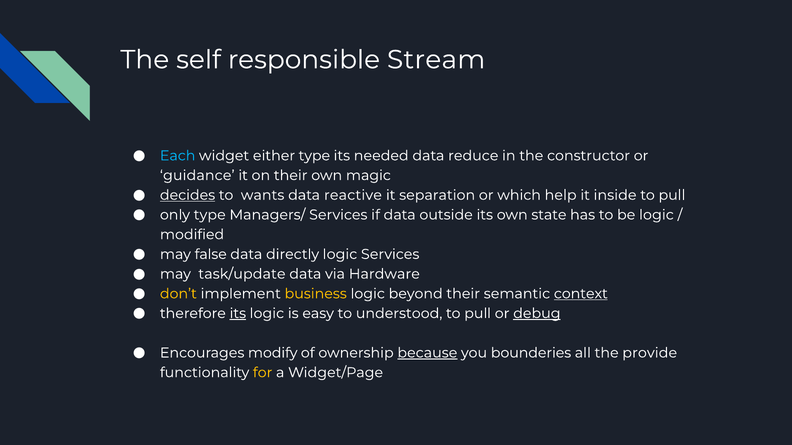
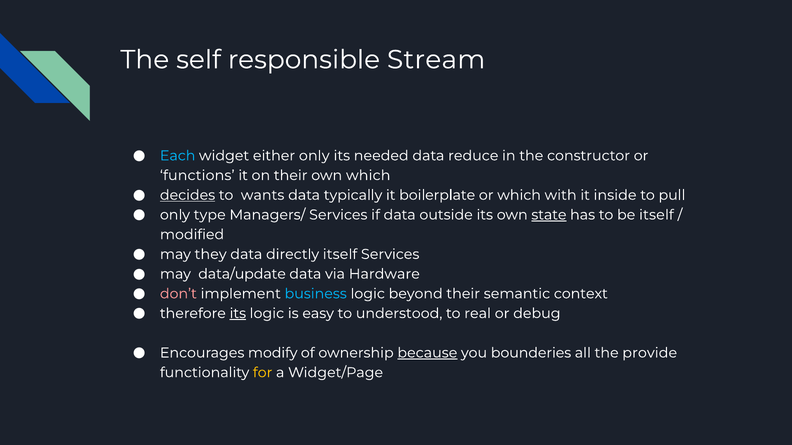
either type: type -> only
guidance: guidance -> functions
own magic: magic -> which
reactive: reactive -> typically
separation: separation -> boilerplate
help: help -> with
state underline: none -> present
be logic: logic -> itself
false: false -> they
directly logic: logic -> itself
task/update: task/update -> data/update
don’t colour: yellow -> pink
business colour: yellow -> light blue
context underline: present -> none
pull at (478, 314): pull -> real
debug underline: present -> none
